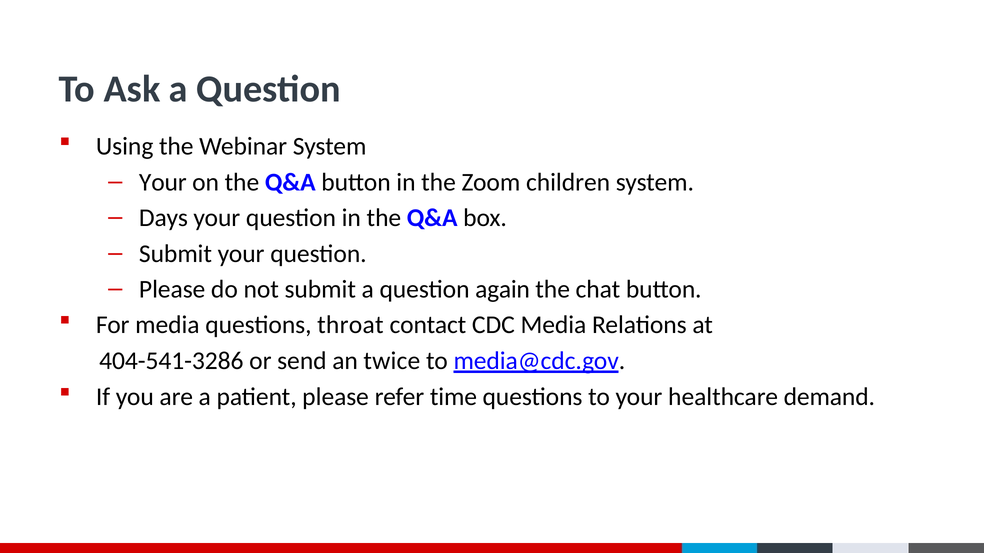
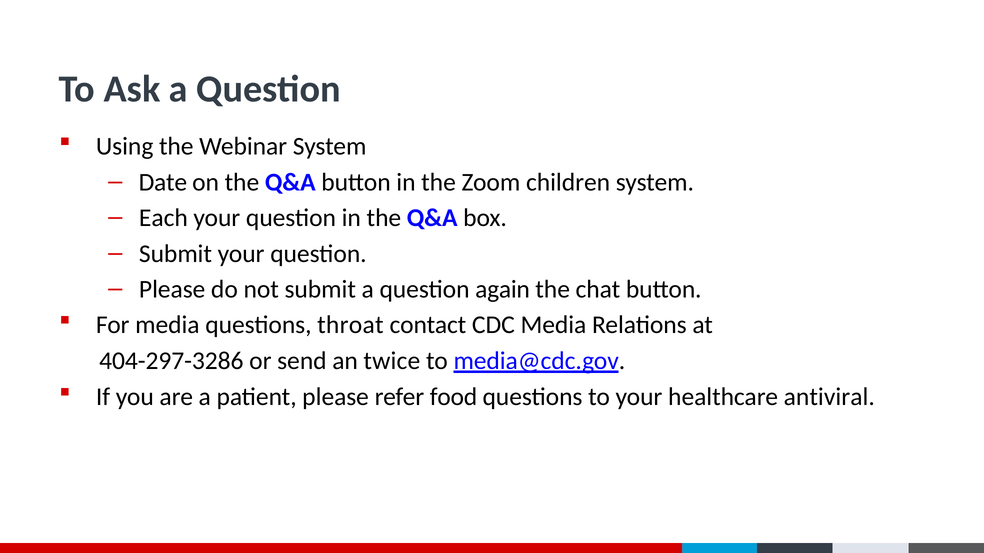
Your at (163, 182): Your -> Date
Days: Days -> Each
404-541-3286: 404-541-3286 -> 404-297-3286
time: time -> food
demand: demand -> antiviral
